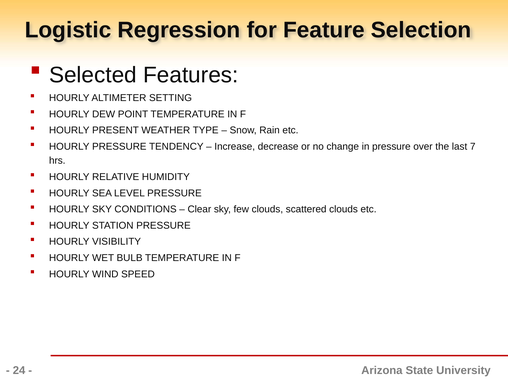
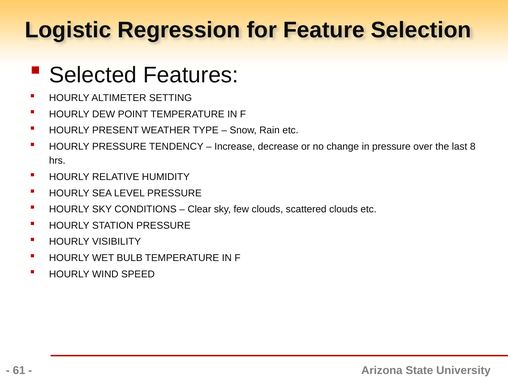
7: 7 -> 8
24: 24 -> 61
